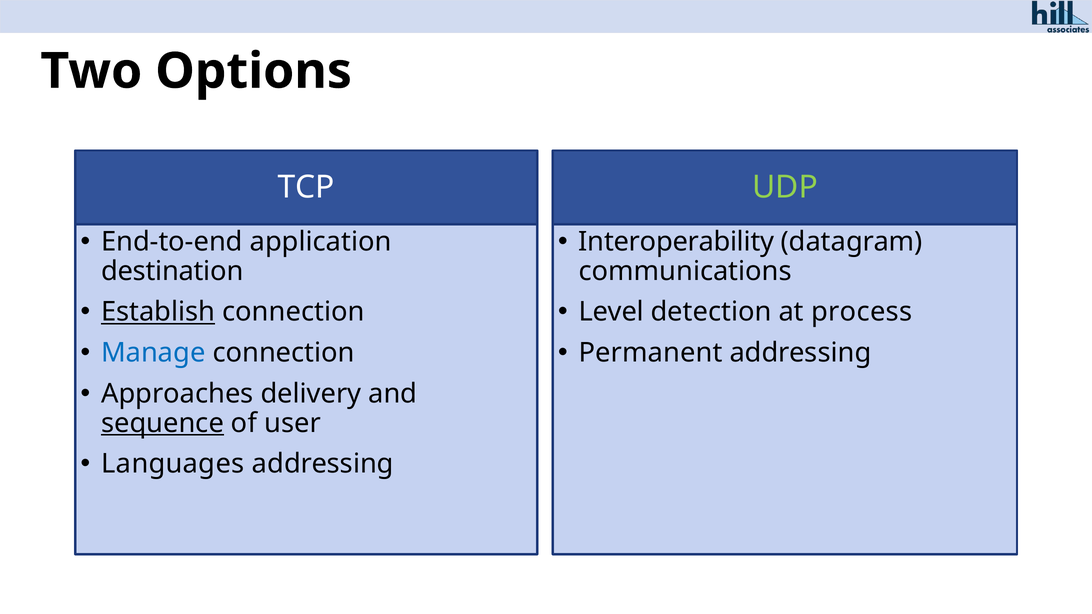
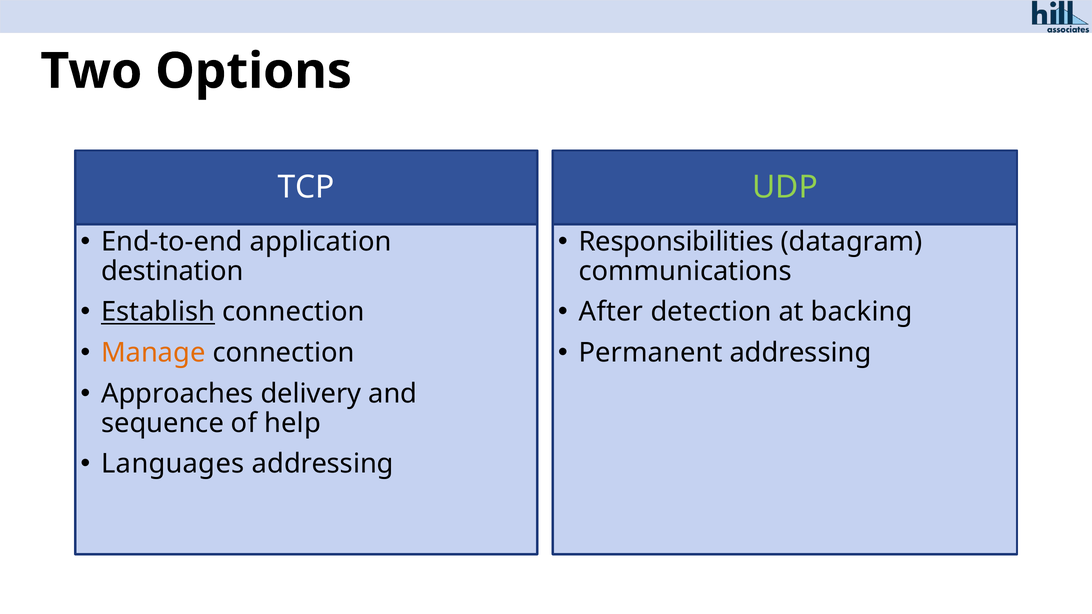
Interoperability: Interoperability -> Responsibilities
Level: Level -> After
process: process -> backing
Manage colour: blue -> orange
sequence underline: present -> none
user: user -> help
